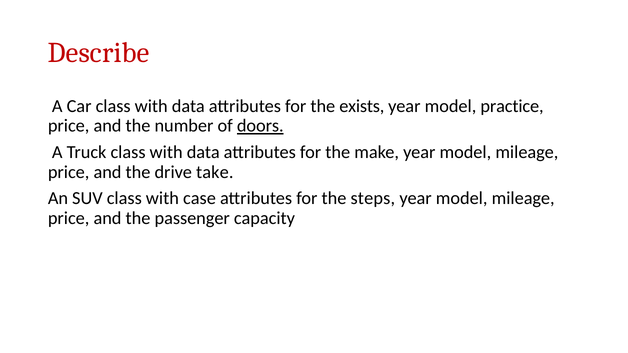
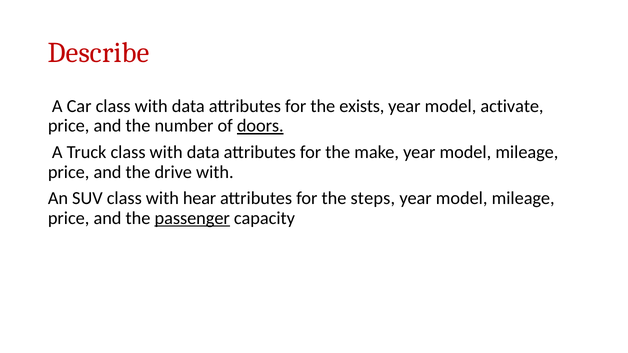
practice: practice -> activate
drive take: take -> with
case: case -> hear
passenger underline: none -> present
